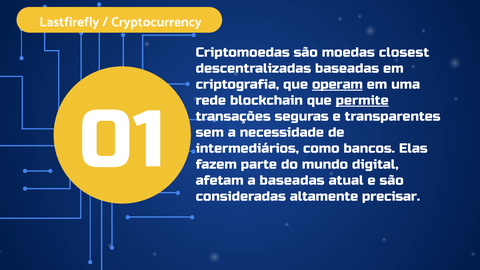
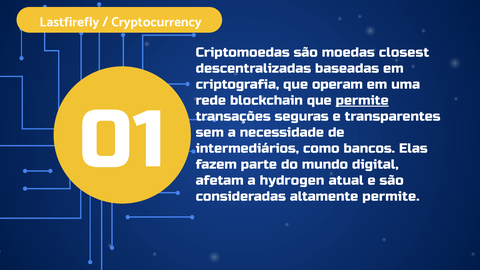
operam underline: present -> none
a baseadas: baseadas -> hydrogen
altamente precisar: precisar -> permite
